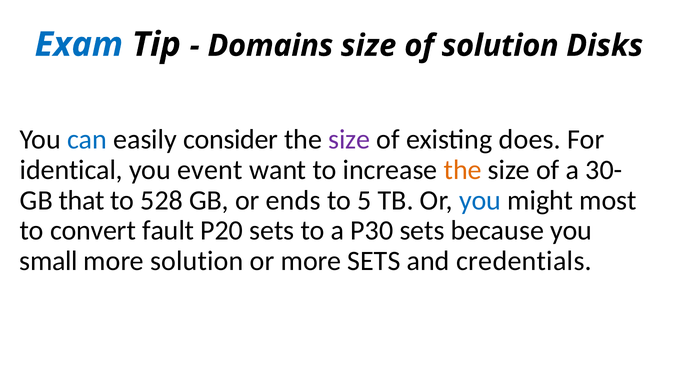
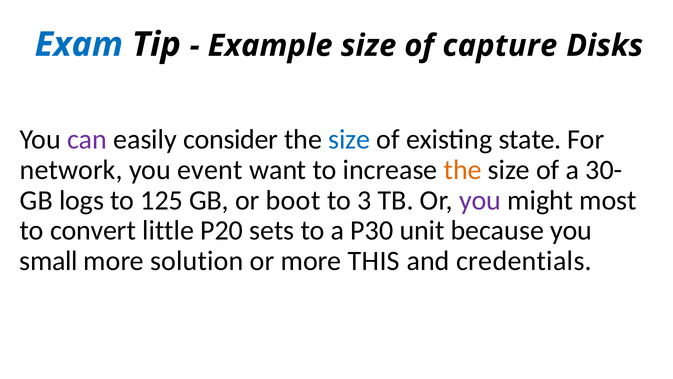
Domains: Domains -> Example
of solution: solution -> capture
can colour: blue -> purple
size at (349, 140) colour: purple -> blue
does: does -> state
identical: identical -> network
that: that -> logs
528: 528 -> 125
ends: ends -> boot
5: 5 -> 3
you at (480, 200) colour: blue -> purple
fault: fault -> little
P30 sets: sets -> unit
more SETS: SETS -> THIS
